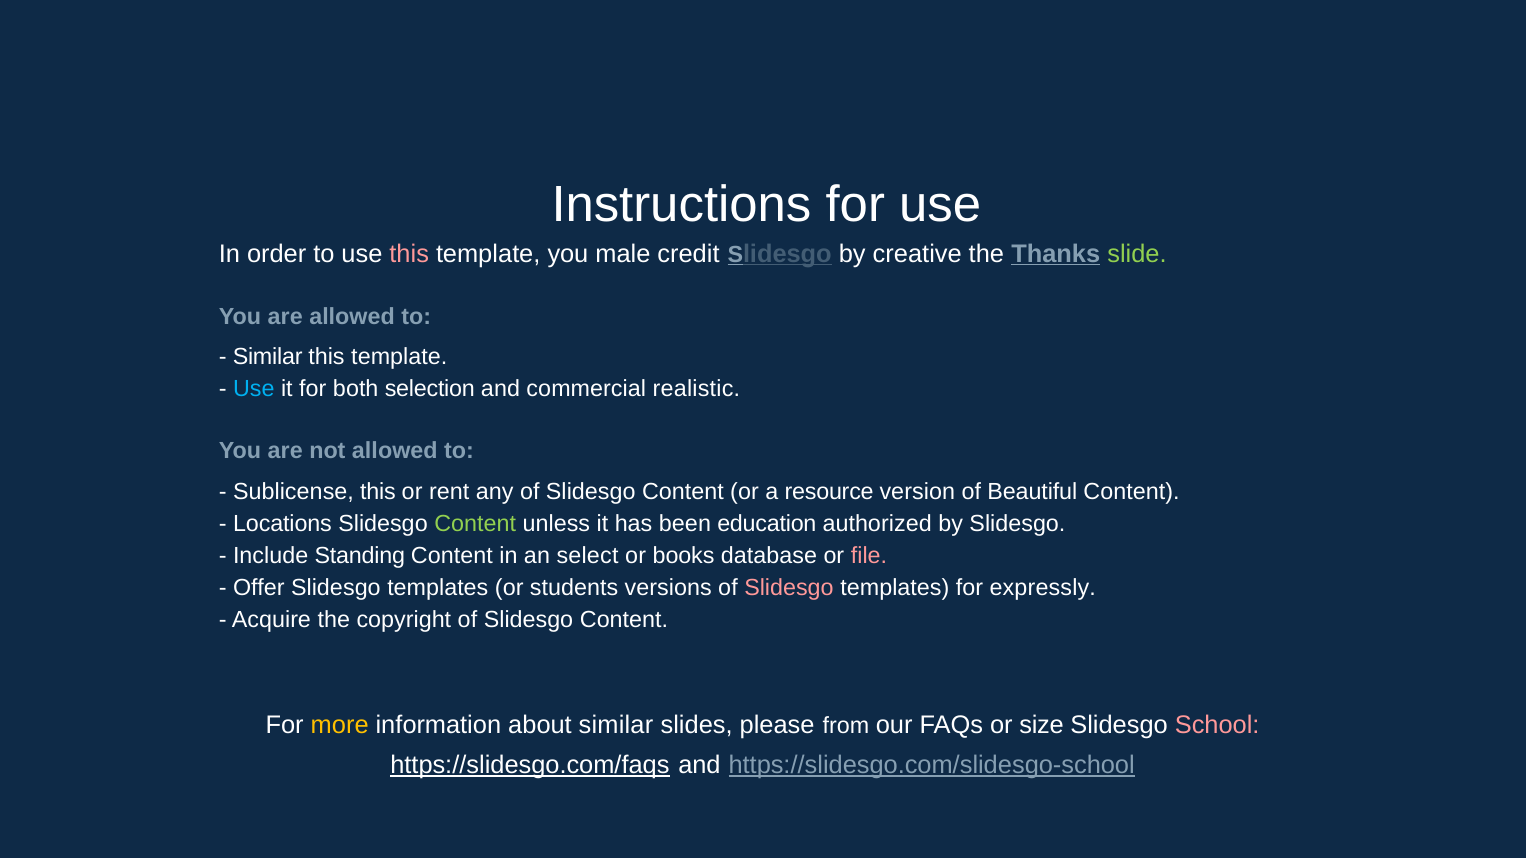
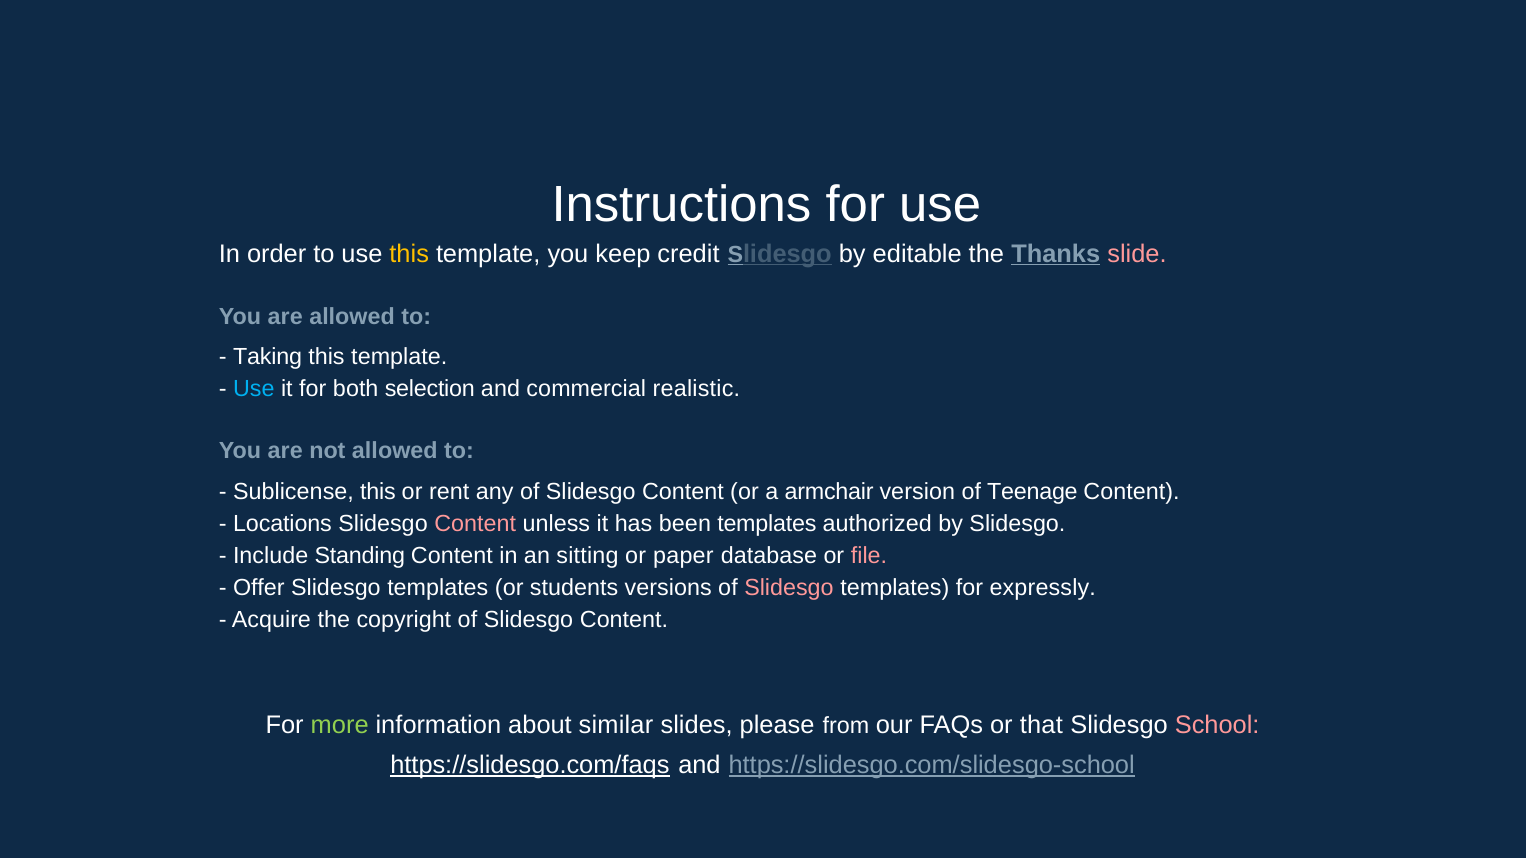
this at (409, 254) colour: pink -> yellow
male: male -> keep
creative: creative -> editable
slide colour: light green -> pink
Similar at (268, 357): Similar -> Taking
resource: resource -> armchair
Beautiful: Beautiful -> Teenage
Content at (475, 524) colour: light green -> pink
been education: education -> templates
select: select -> sitting
books: books -> paper
more colour: yellow -> light green
size: size -> that
